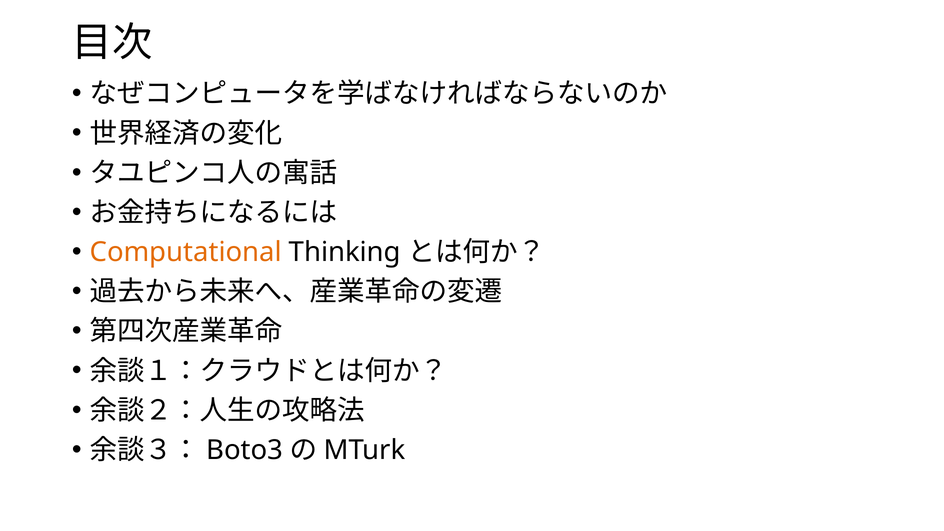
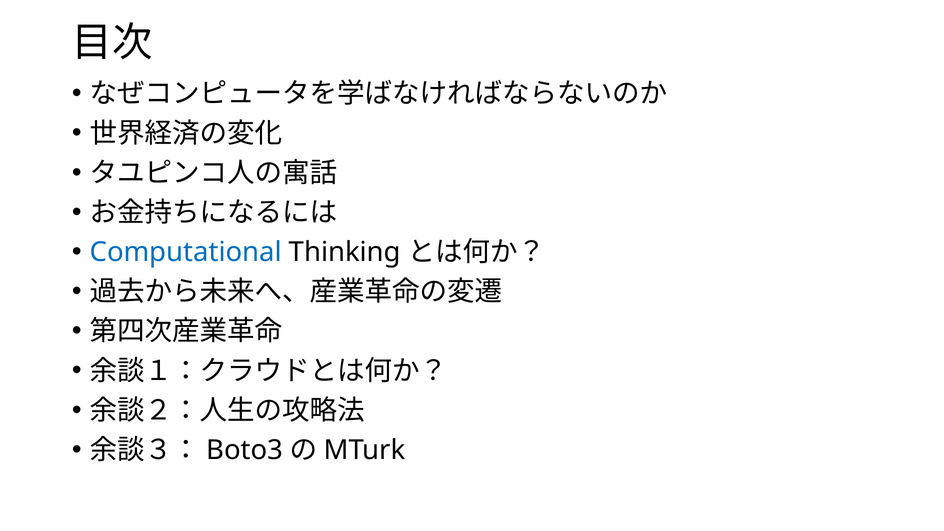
Computational colour: orange -> blue
